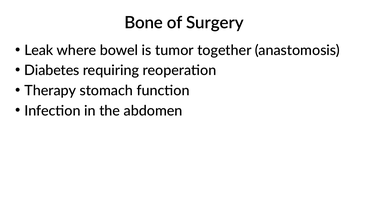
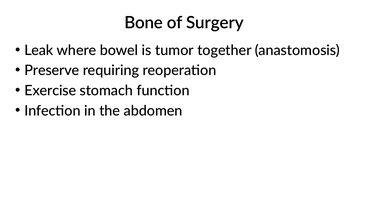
Diabetes: Diabetes -> Preserve
Therapy: Therapy -> Exercise
